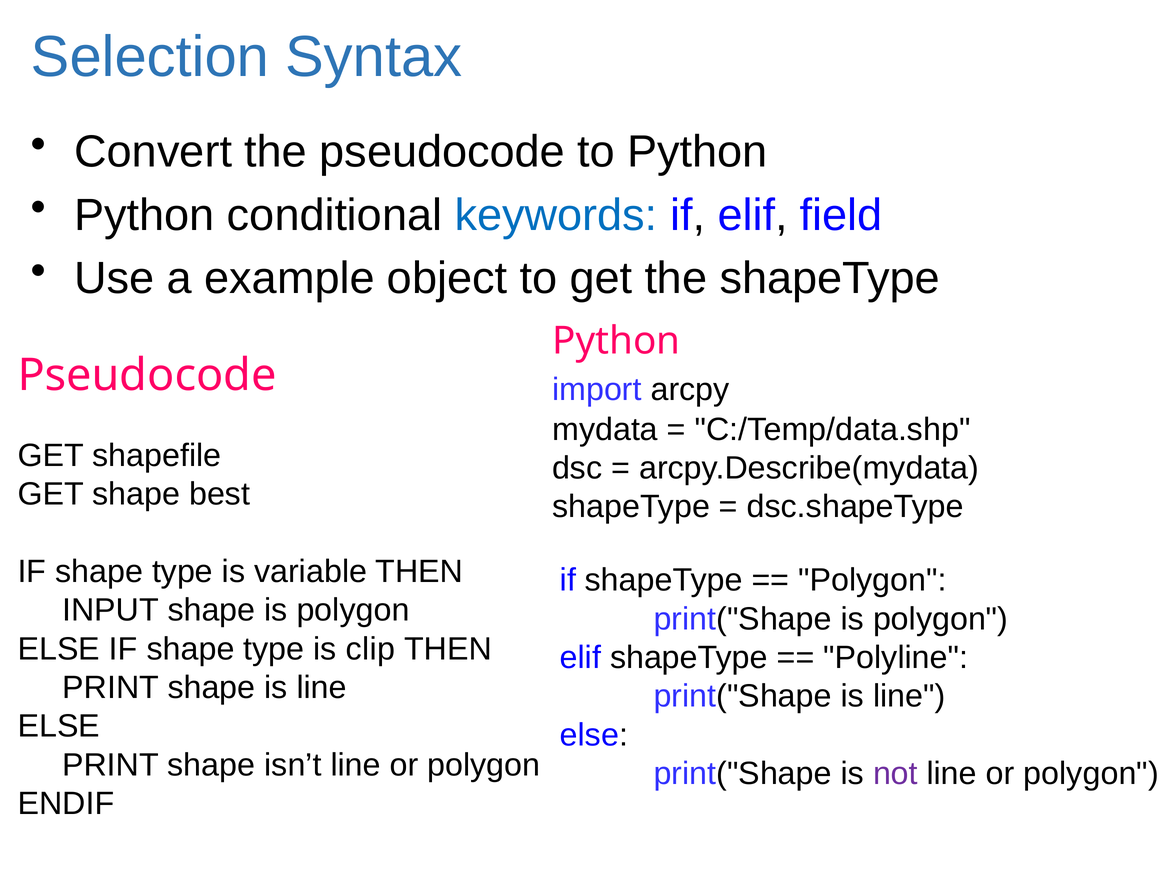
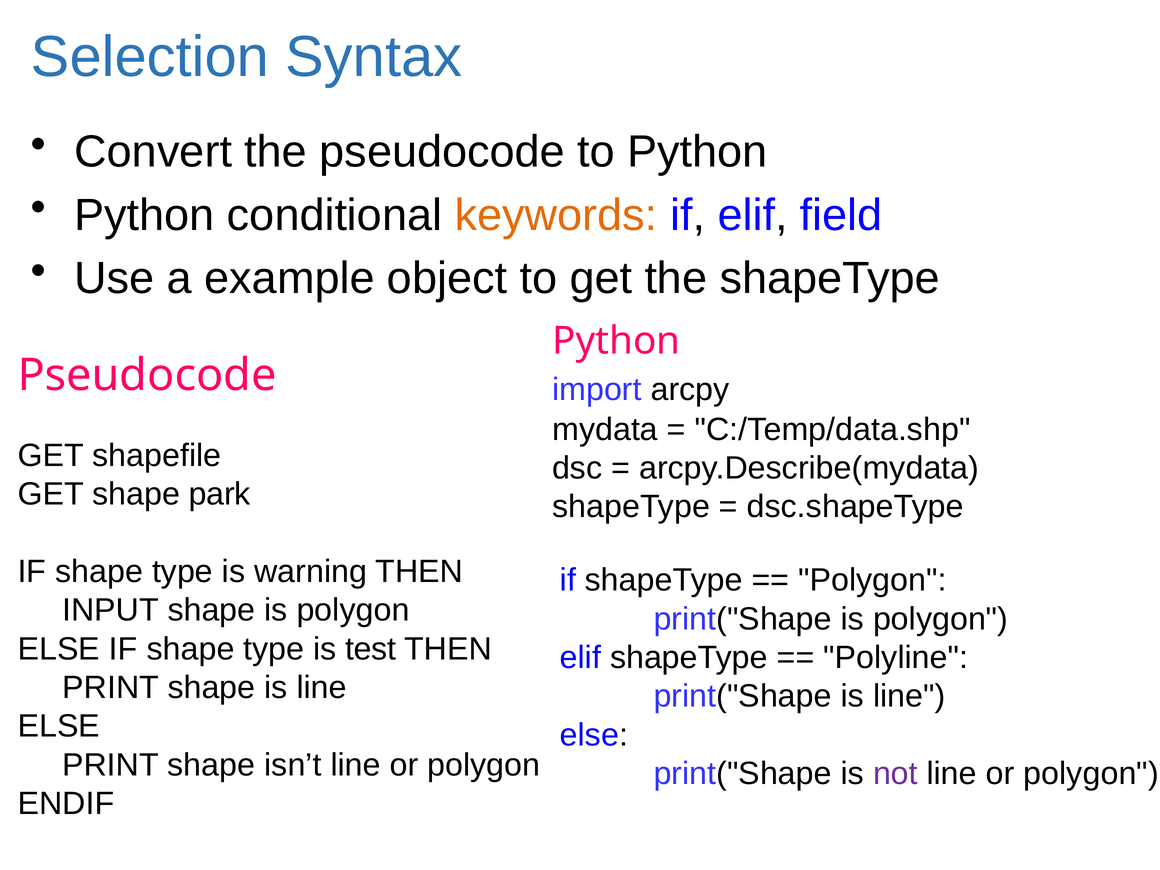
keywords colour: blue -> orange
best: best -> park
variable: variable -> warning
clip: clip -> test
